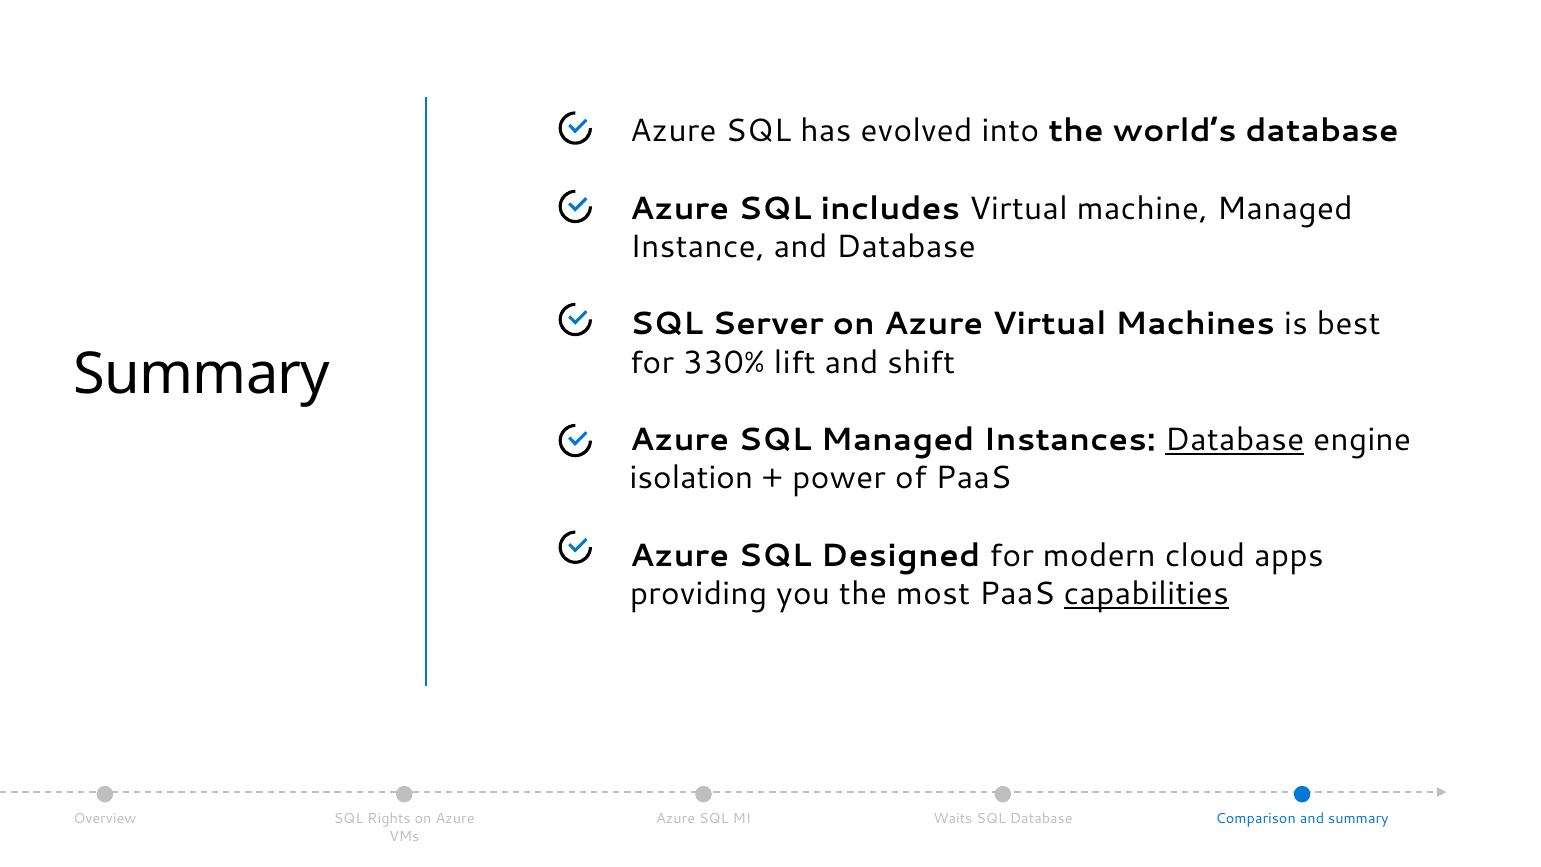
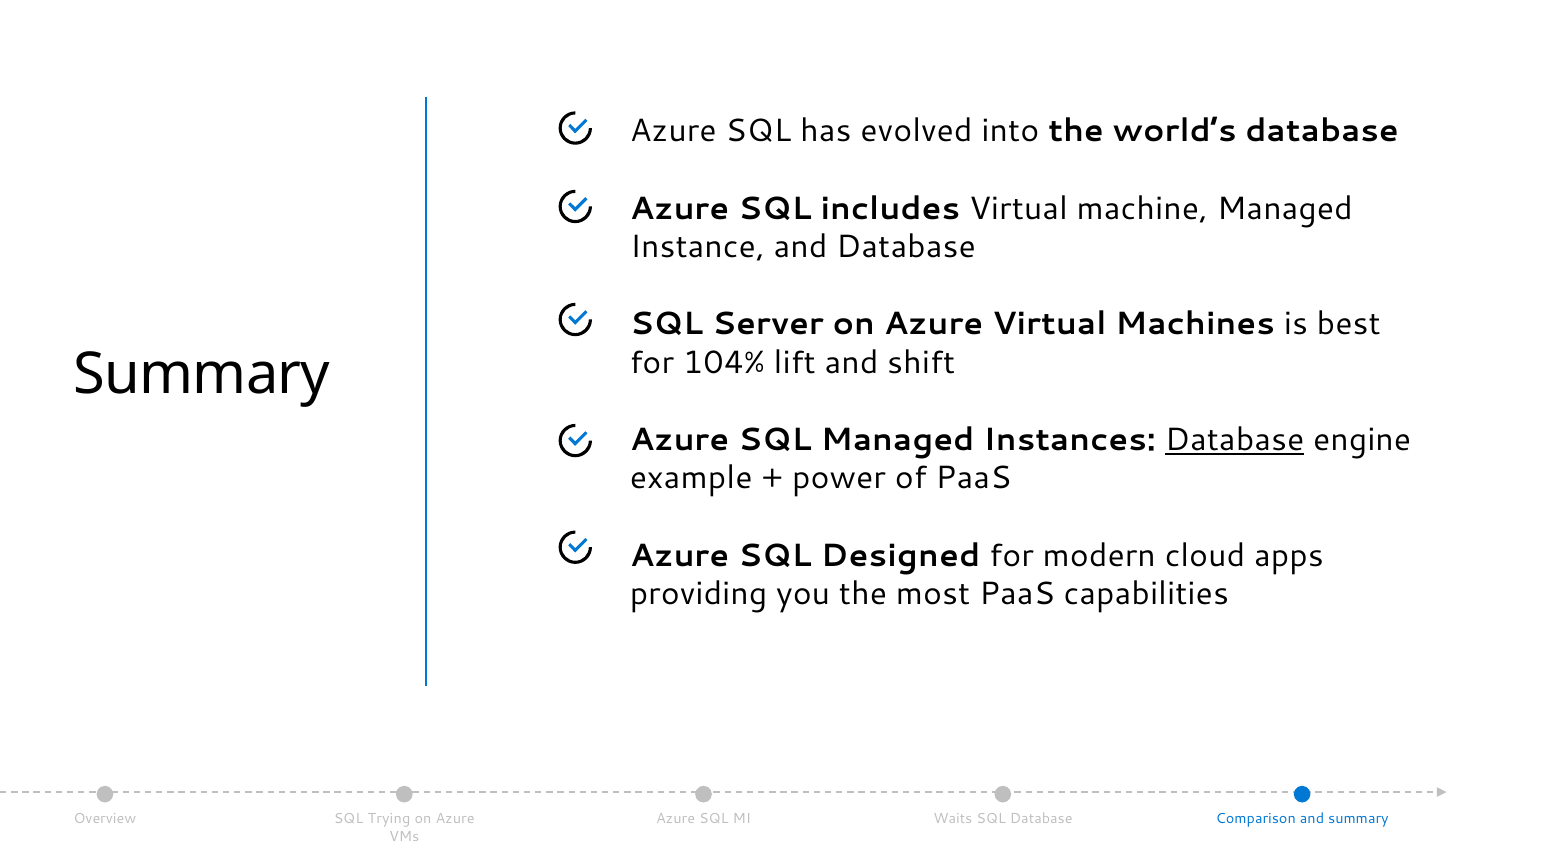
330%: 330% -> 104%
isolation: isolation -> example
capabilities underline: present -> none
Rights: Rights -> Trying
